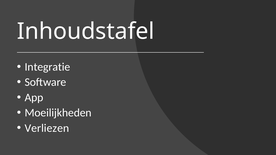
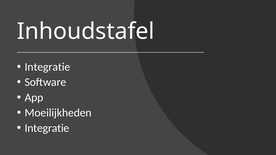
Verliezen at (47, 128): Verliezen -> Integratie
